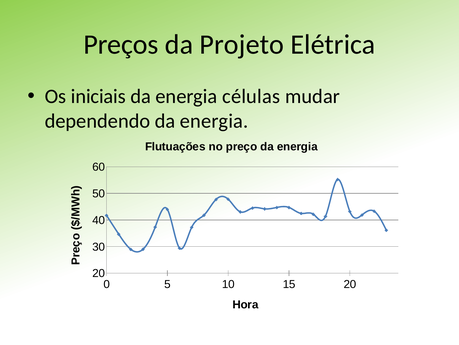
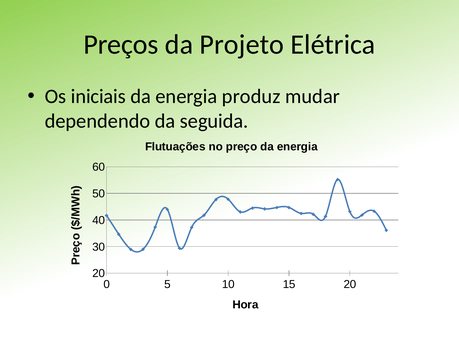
células: células -> produz
dependendo da energia: energia -> seguida
